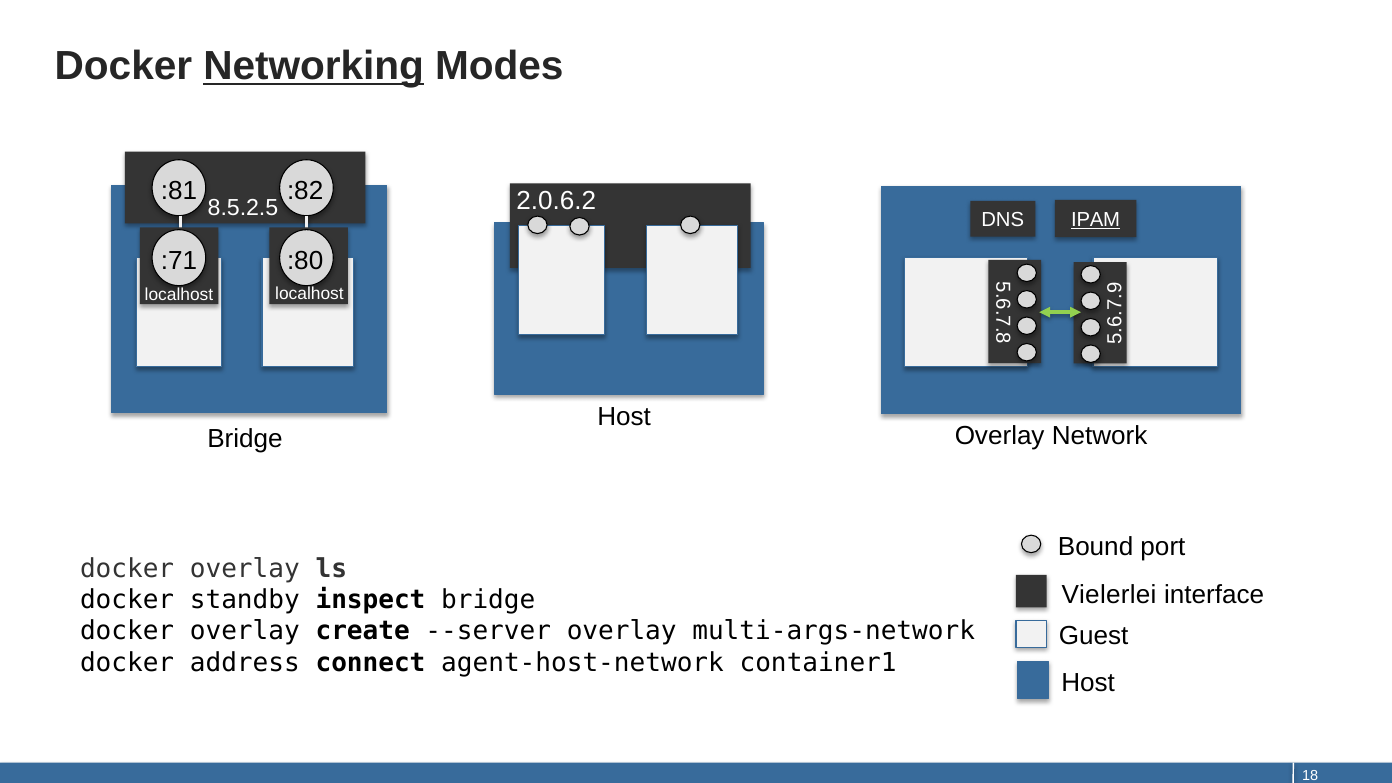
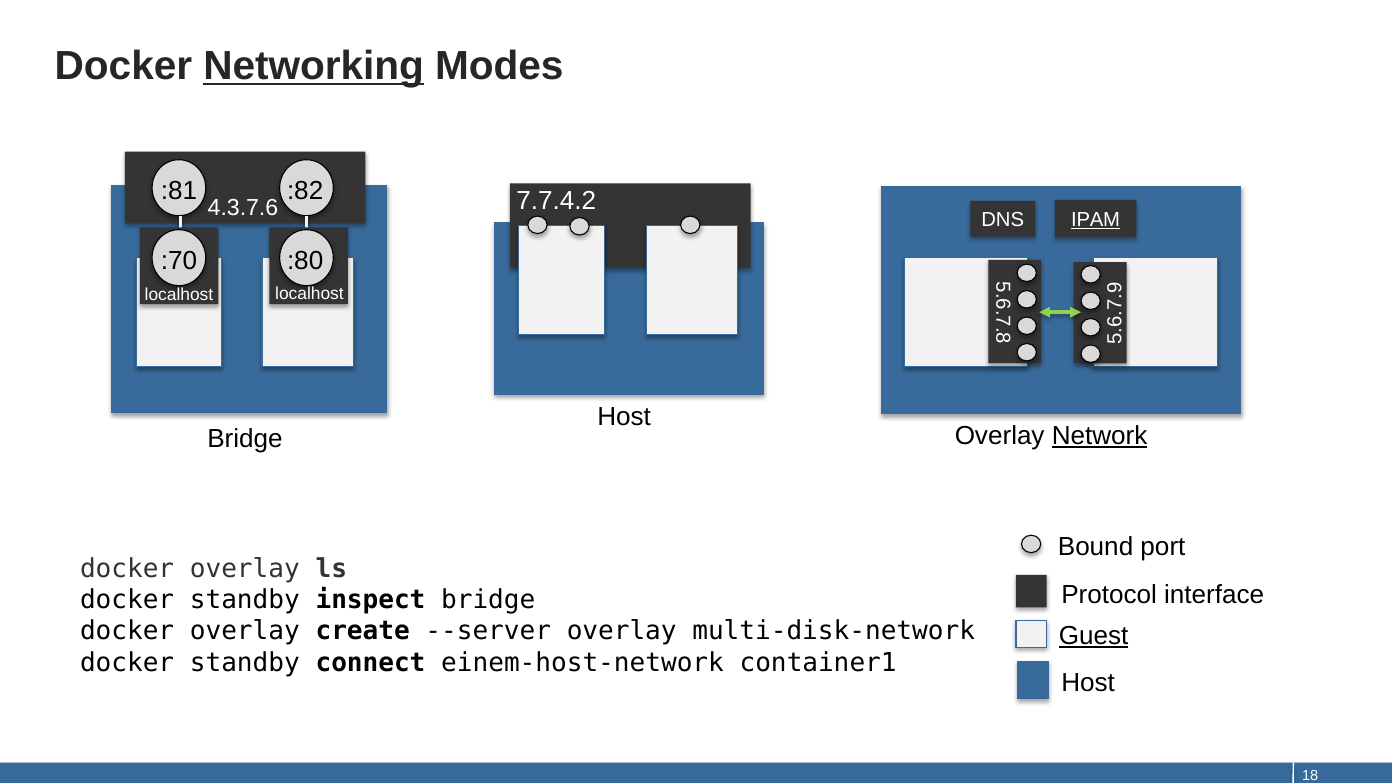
2.0.6.2: 2.0.6.2 -> 7.7.4.2
8.5.2.5: 8.5.2.5 -> 4.3.7.6
:71: :71 -> :70
Network underline: none -> present
Vielerlei: Vielerlei -> Protocol
multi-args-network: multi-args-network -> multi-disk-network
Guest underline: none -> present
address at (245, 663): address -> standby
agent-host-network: agent-host-network -> einem-host-network
